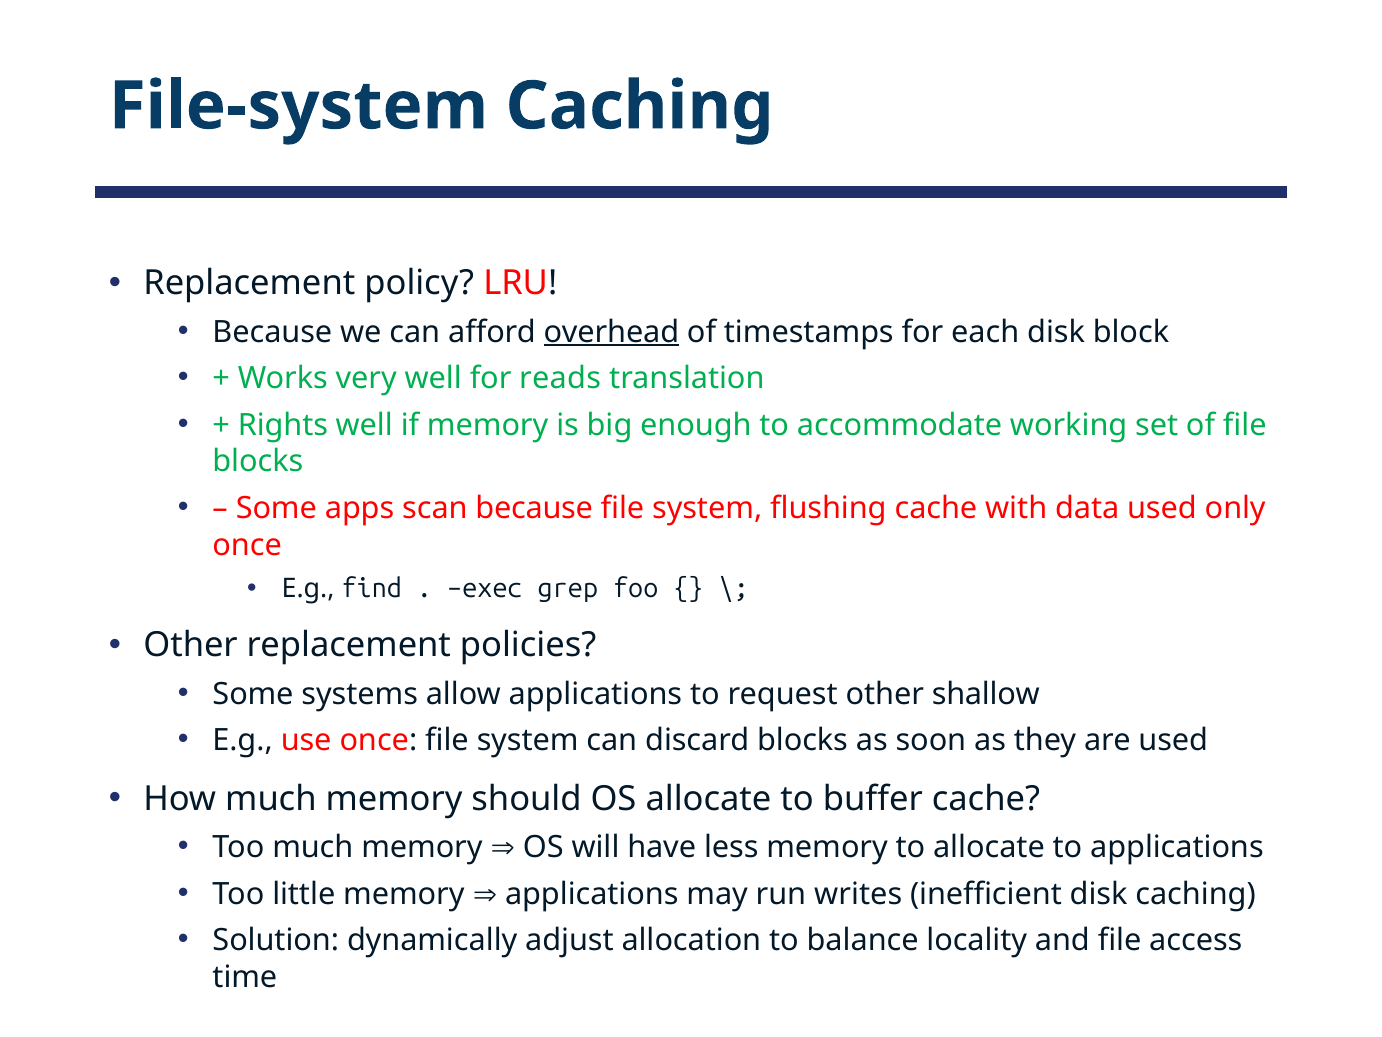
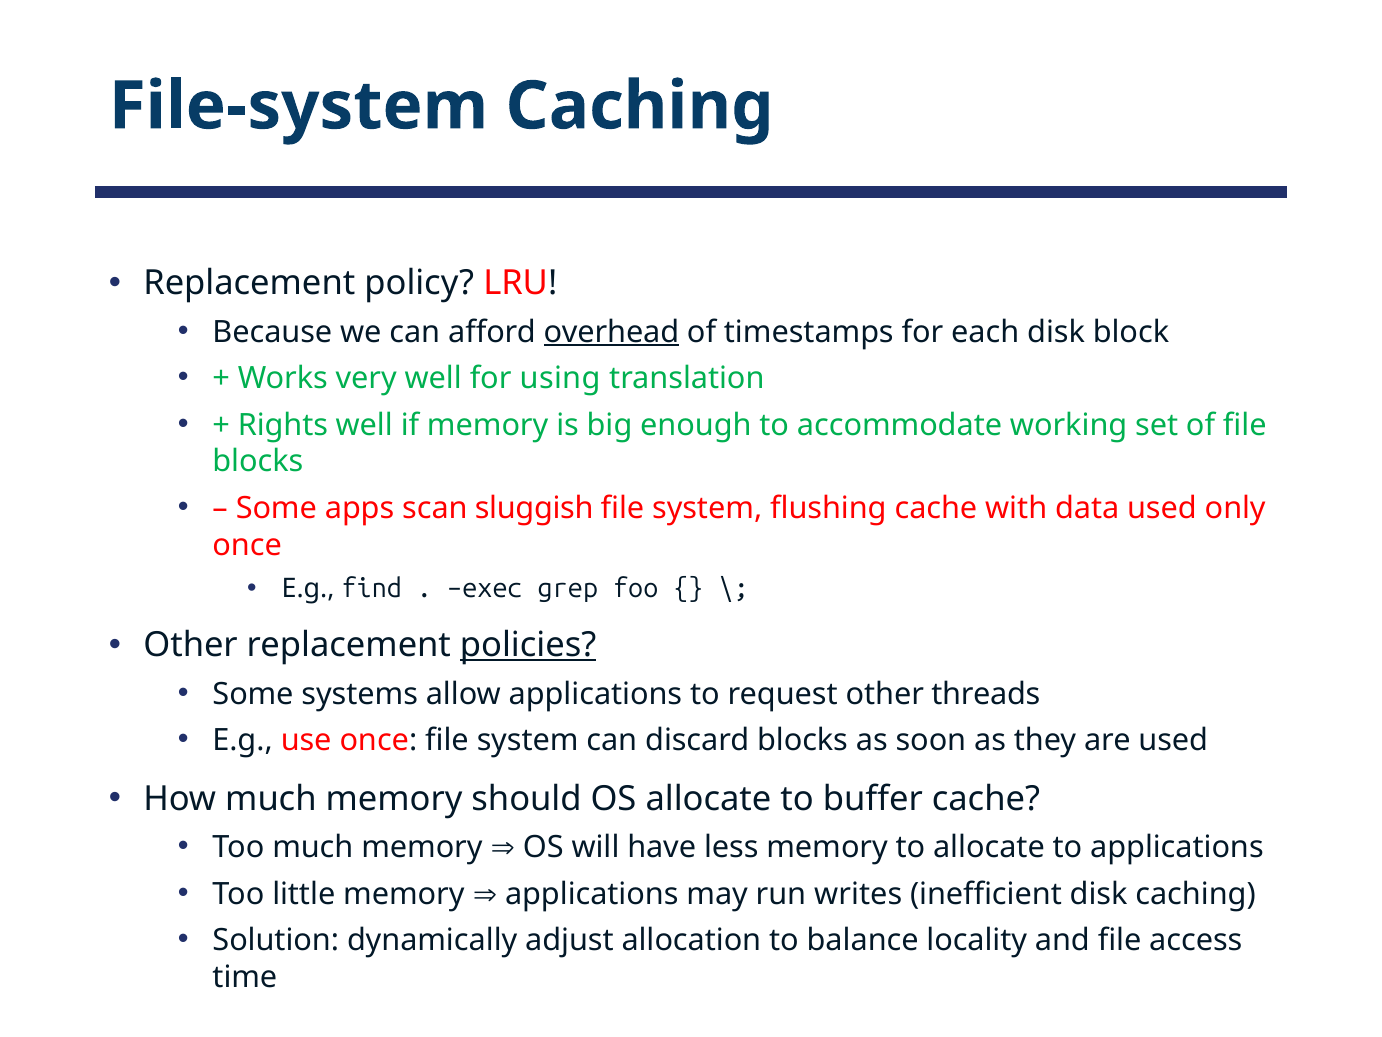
reads: reads -> using
scan because: because -> sluggish
policies underline: none -> present
shallow: shallow -> threads
